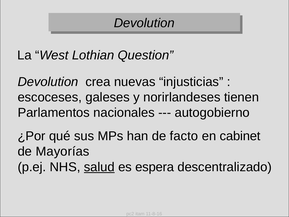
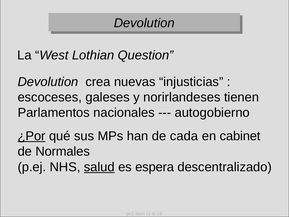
¿Por underline: none -> present
facto: facto -> cada
Mayorías: Mayorías -> Normales
